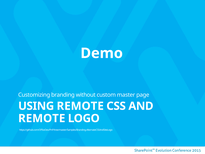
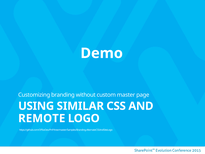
USING REMOTE: REMOTE -> SIMILAR
